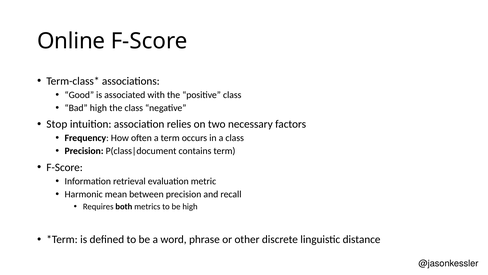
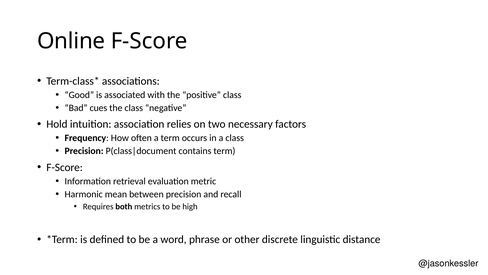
Bad high: high -> cues
Stop: Stop -> Hold
